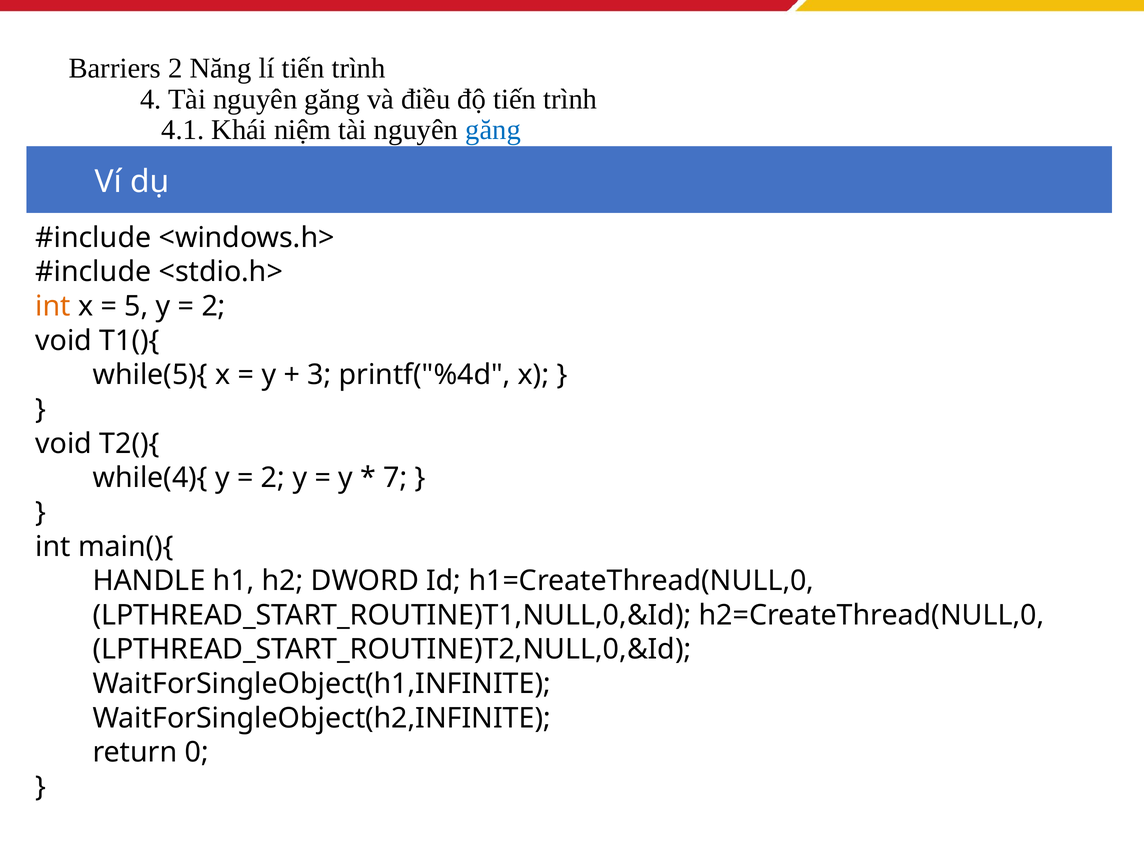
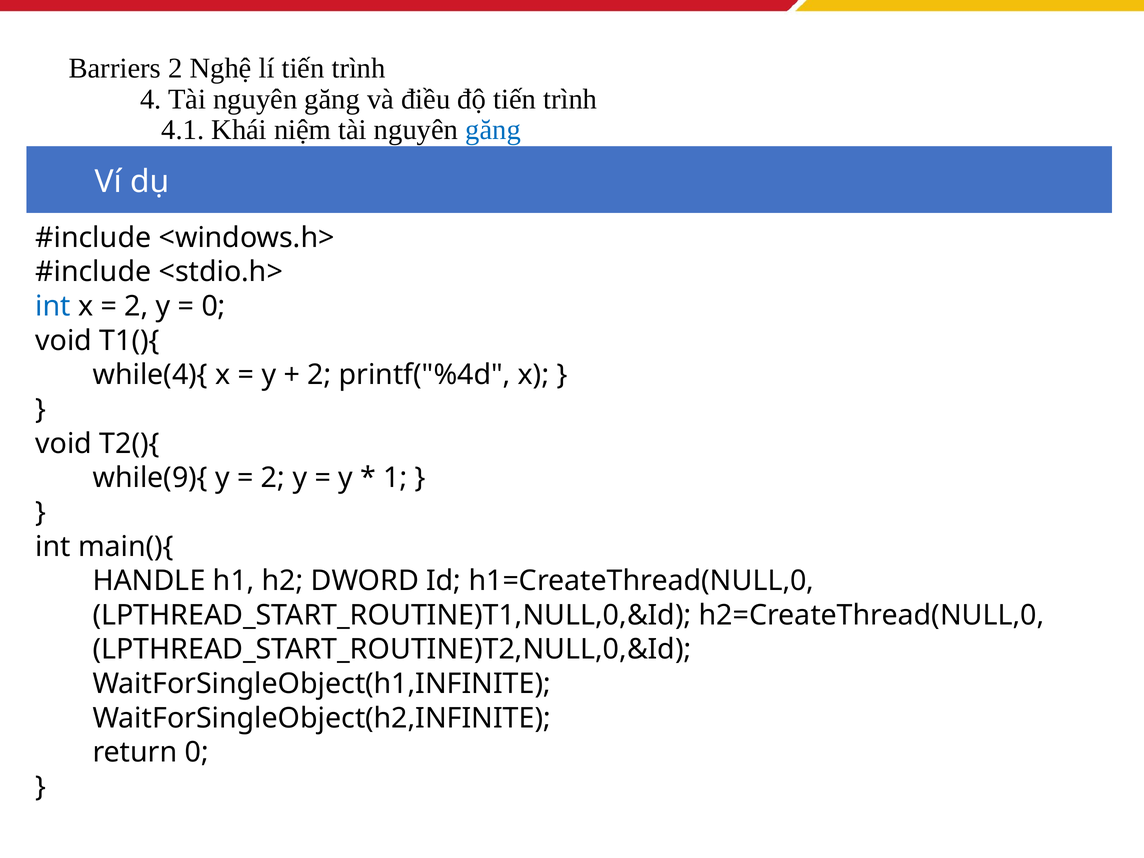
Năng: Năng -> Nghệ
int at (53, 306) colour: orange -> blue
5 at (136, 306): 5 -> 2
2 at (214, 306): 2 -> 0
while(5){: while(5){ -> while(4){
3 at (319, 375): 3 -> 2
while(4){: while(4){ -> while(9){
7: 7 -> 1
